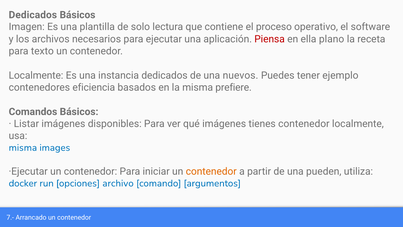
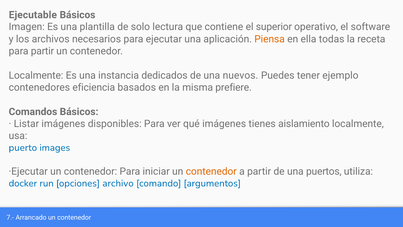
Dedicados at (33, 15): Dedicados -> Ejecutable
proceso: proceso -> superior
Piensa colour: red -> orange
plano: plano -> todas
para texto: texto -> partir
tienes contenedor: contenedor -> aislamiento
misma at (23, 147): misma -> puerto
pueden: pueden -> puertos
